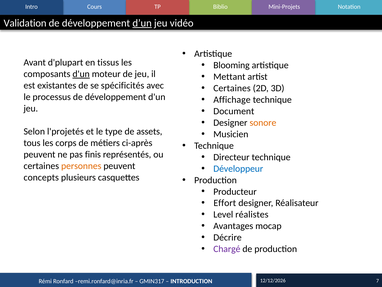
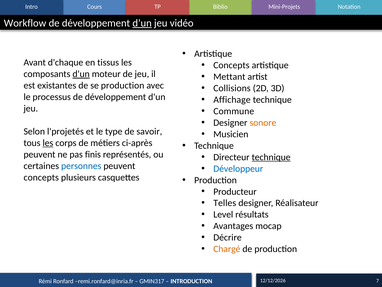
Validation: Validation -> Workflow
d'plupart: d'plupart -> d'chaque
Blooming at (231, 65): Blooming -> Concepts
se spécificités: spécificités -> production
Certaines at (232, 88): Certaines -> Collisions
Document: Document -> Commune
assets: assets -> savoir
les at (48, 143) underline: none -> present
technique at (271, 157) underline: none -> present
personnes colour: orange -> blue
Effort: Effort -> Telles
réalistes: réalistes -> résultats
Chargé colour: purple -> orange
